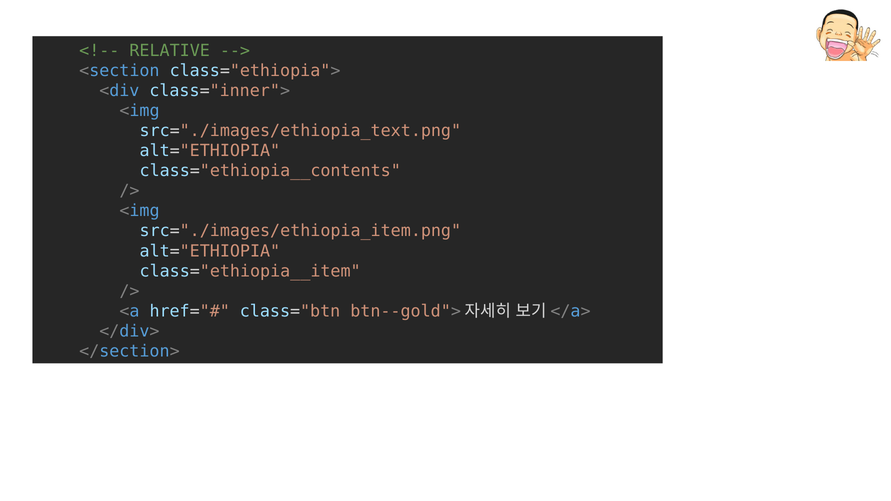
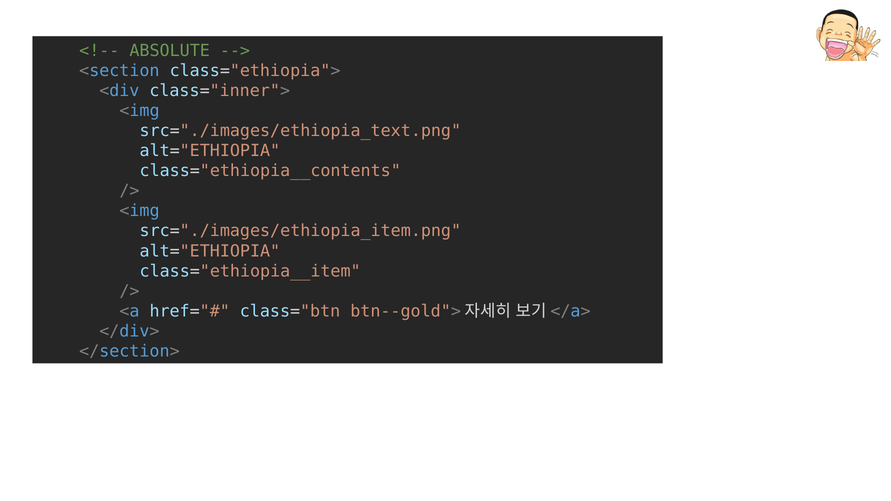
RELATIVE: RELATIVE -> ABSOLUTE
